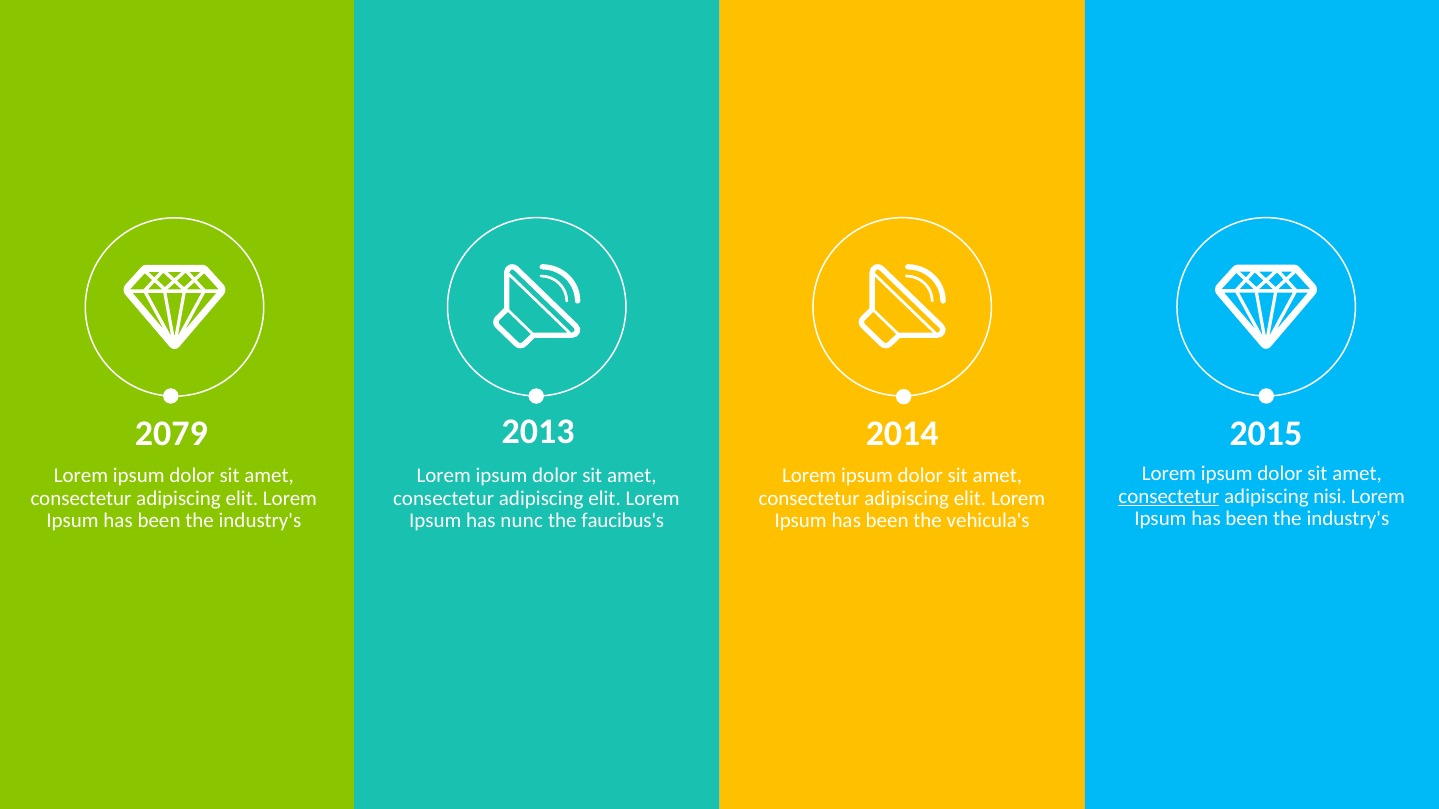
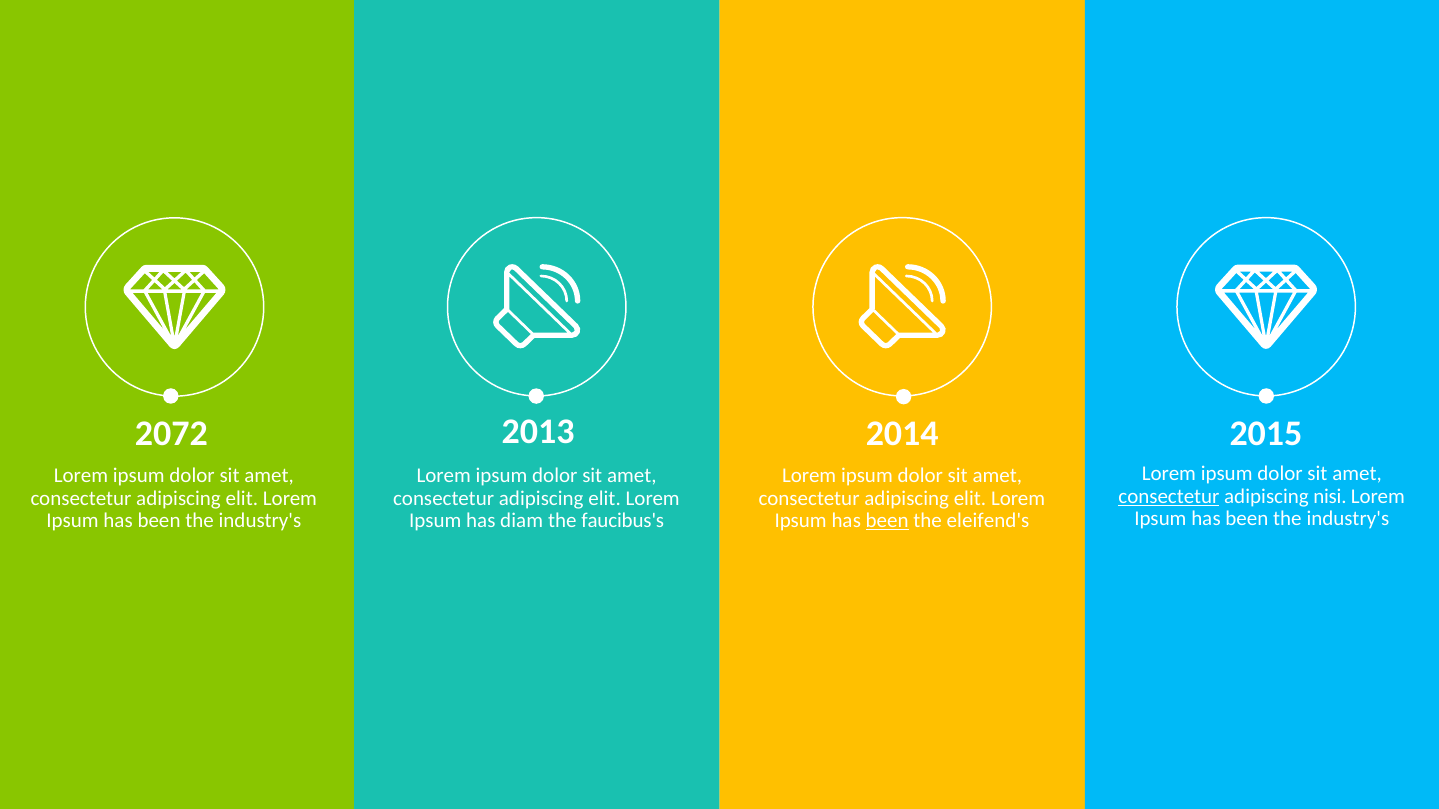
2079: 2079 -> 2072
nunc: nunc -> diam
been at (887, 521) underline: none -> present
vehicula's: vehicula's -> eleifend's
